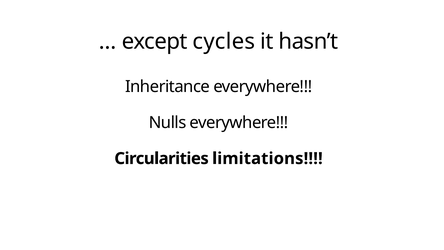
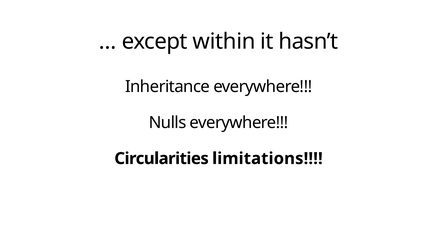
cycles: cycles -> within
